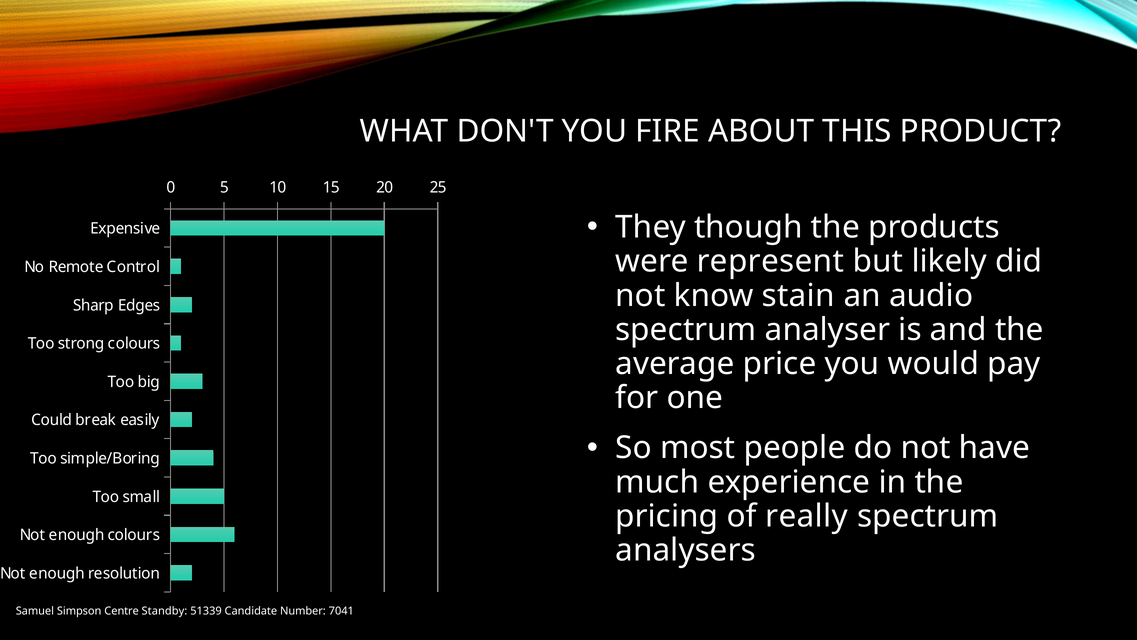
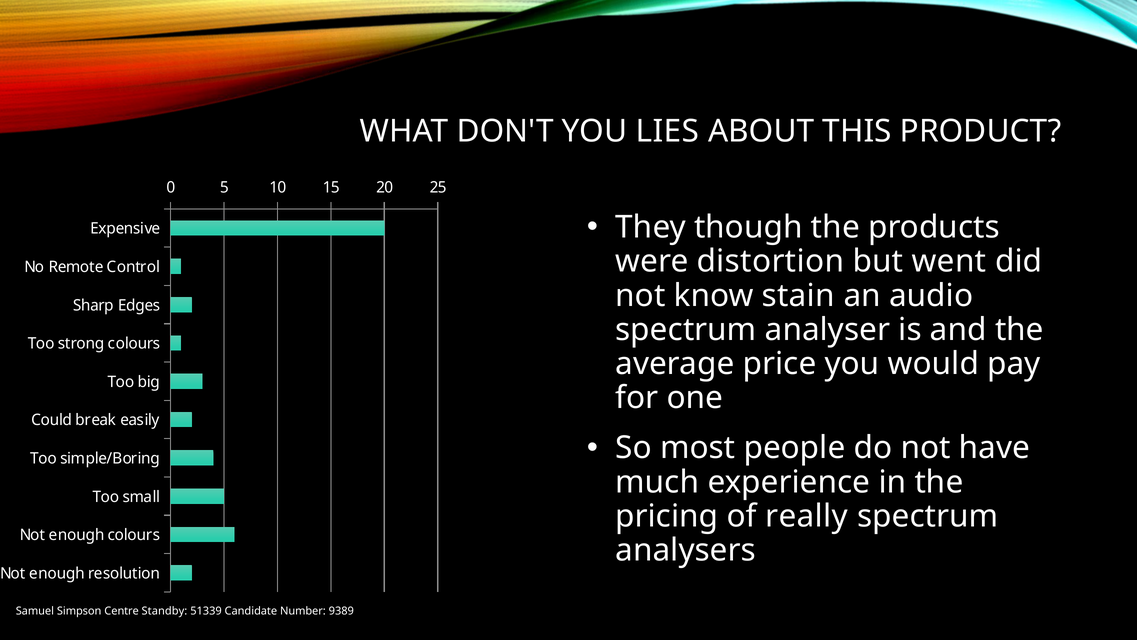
FIRE: FIRE -> LIES
represent: represent -> distortion
likely: likely -> went
7041: 7041 -> 9389
